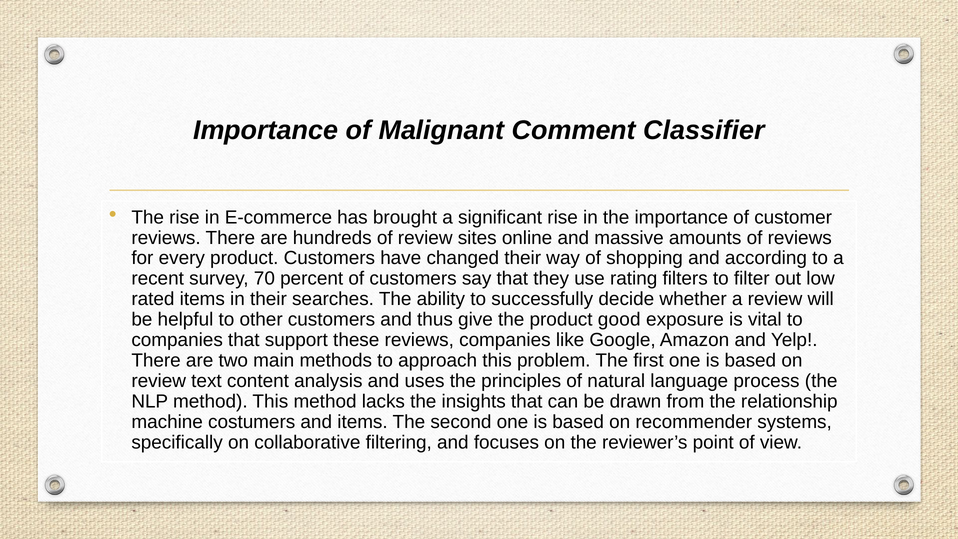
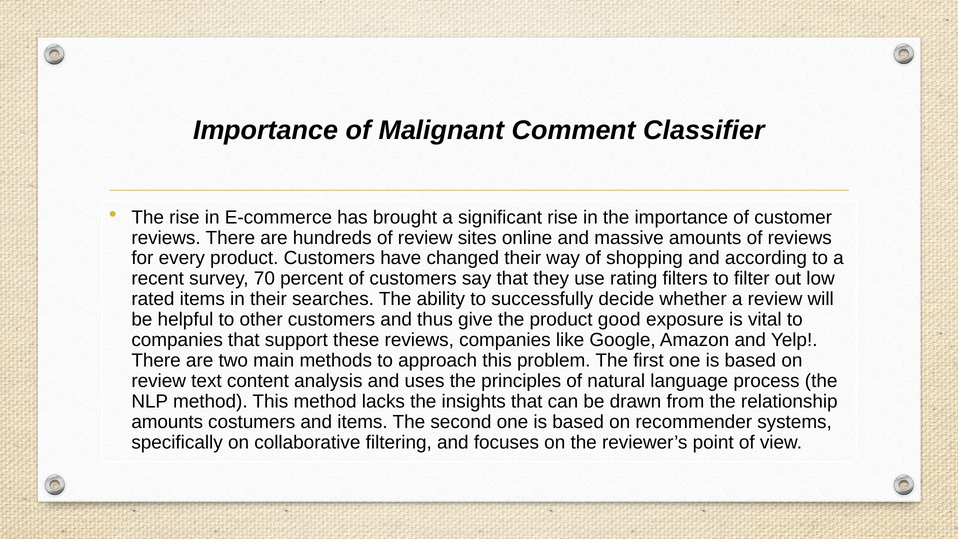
machine at (167, 422): machine -> amounts
